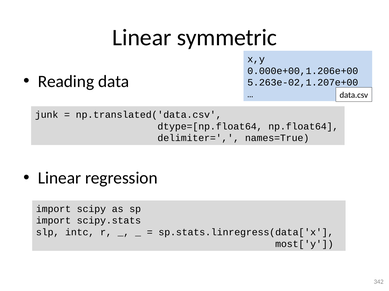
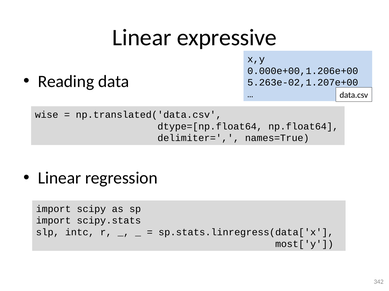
symmetric: symmetric -> expressive
junk: junk -> wise
